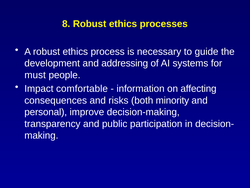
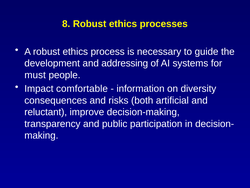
affecting: affecting -> diversity
minority: minority -> artificial
personal: personal -> reluctant
